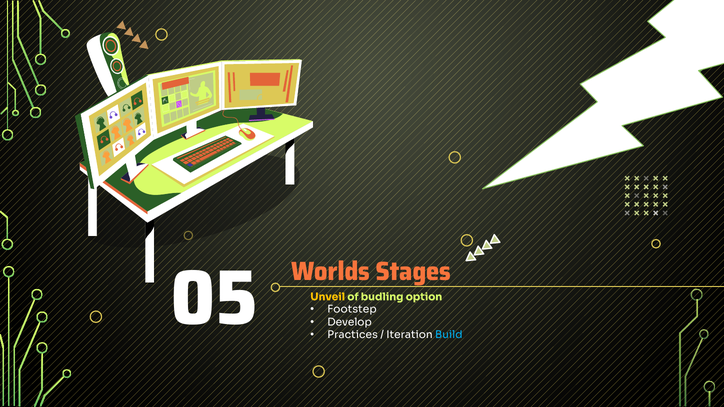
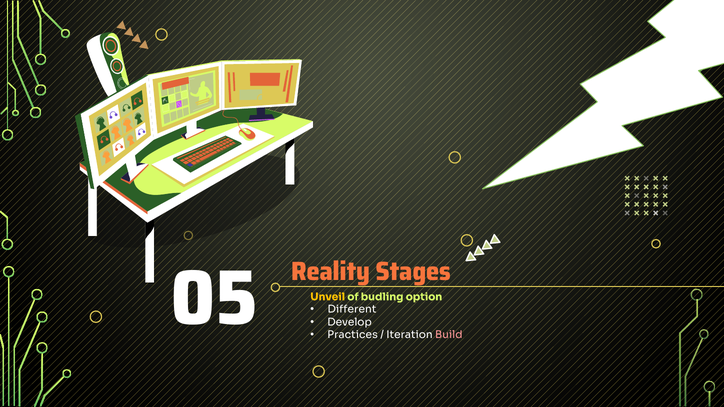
Worlds: Worlds -> Reality
Footstep: Footstep -> Different
Build colour: light blue -> pink
